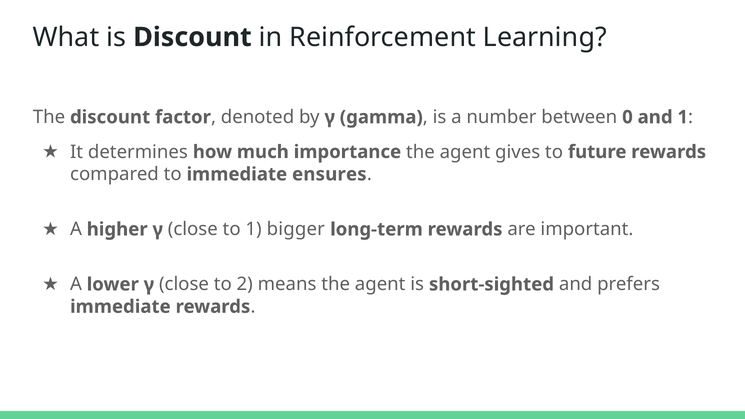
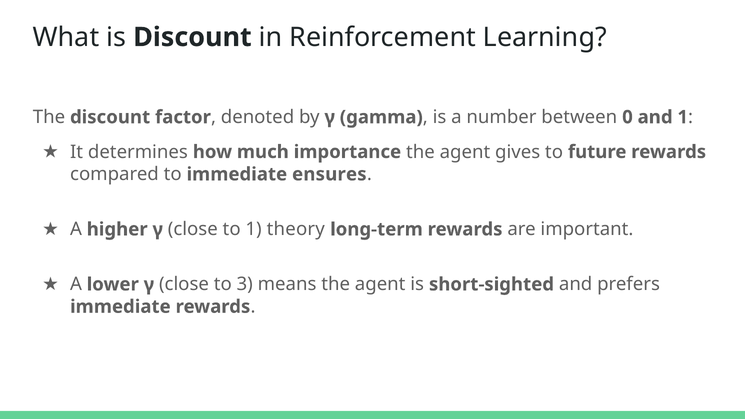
bigger: bigger -> theory
2: 2 -> 3
